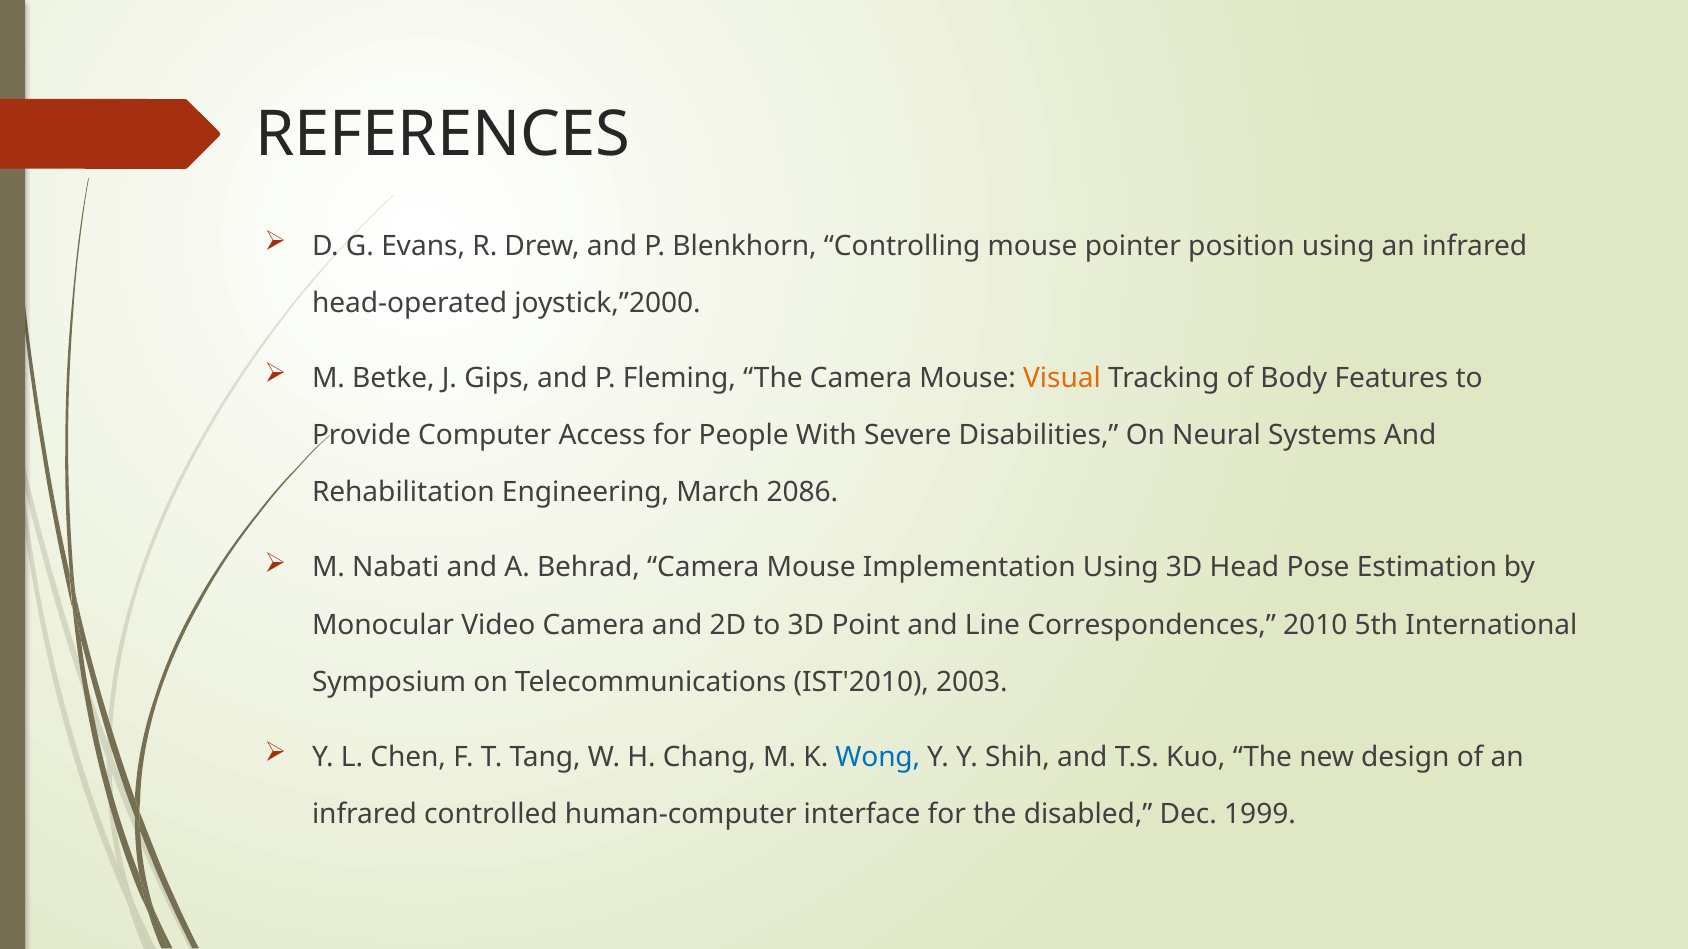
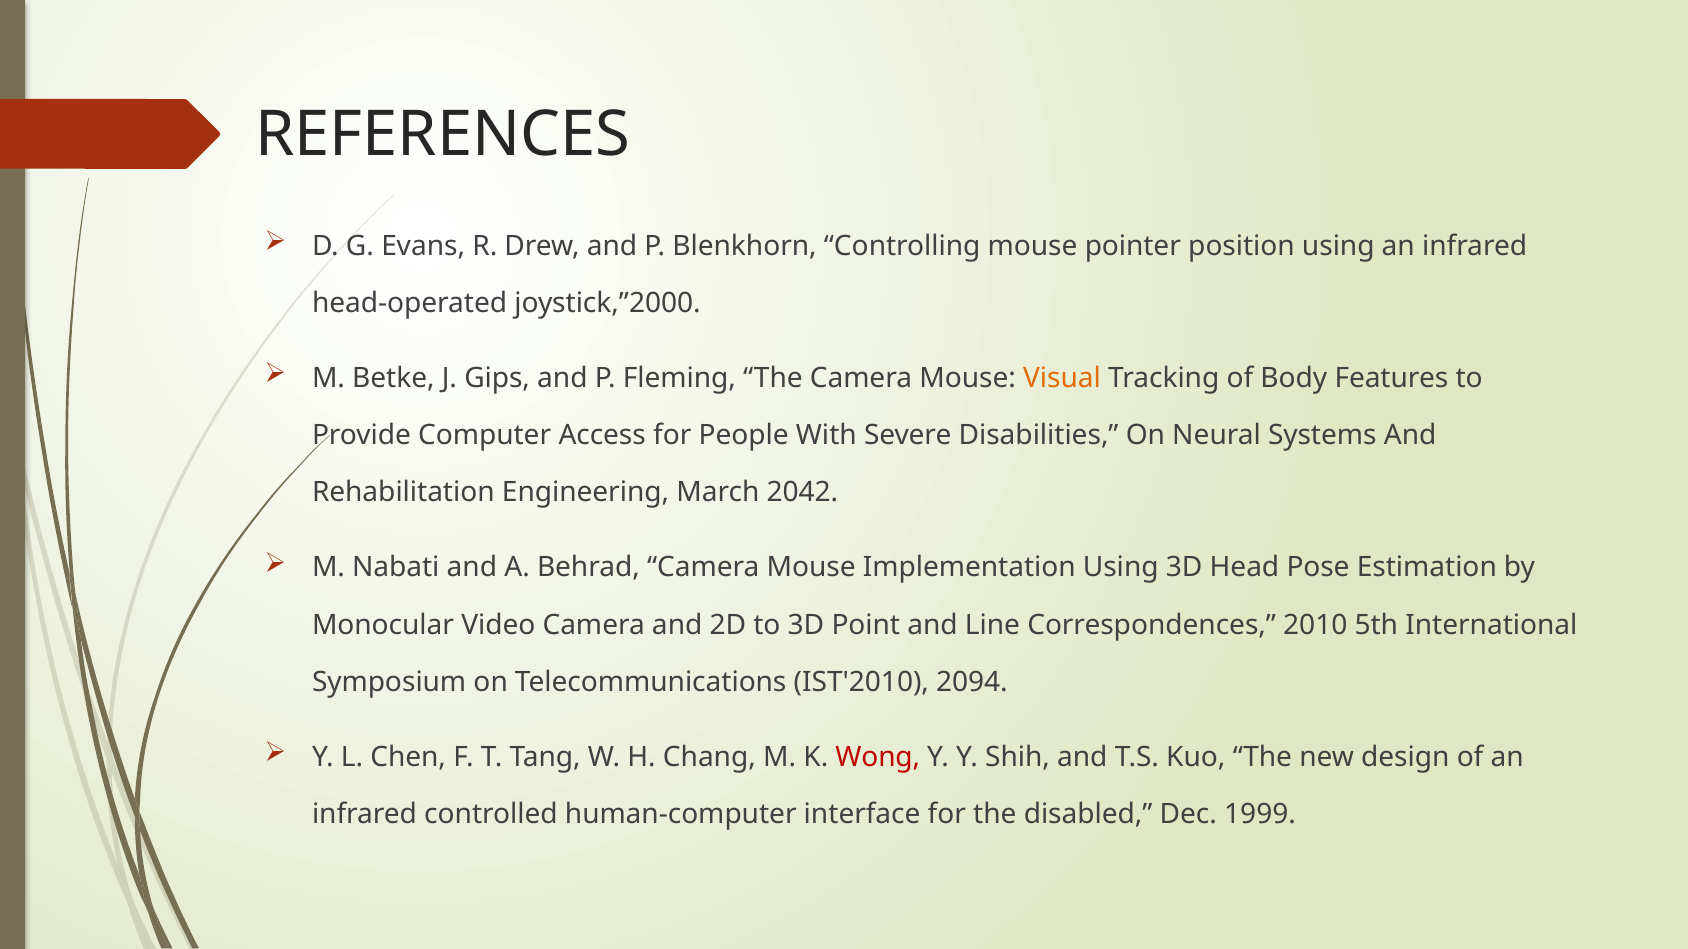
2086: 2086 -> 2042
2003: 2003 -> 2094
Wong colour: blue -> red
